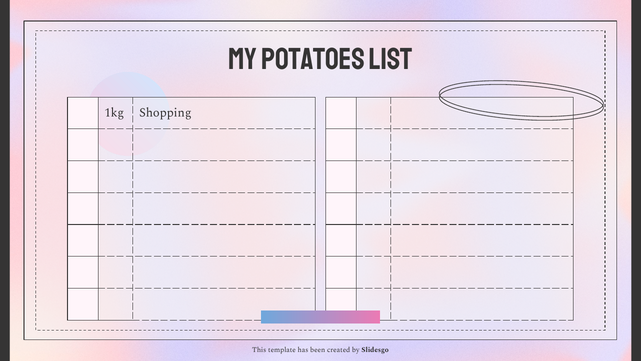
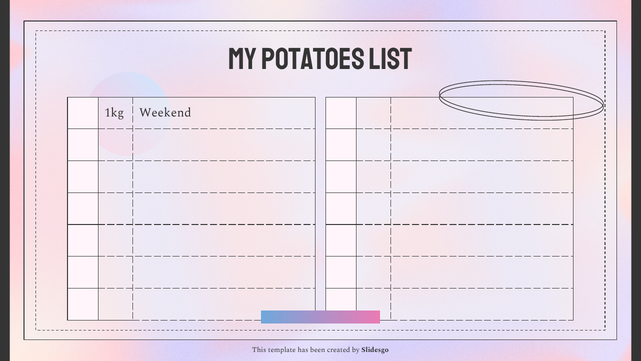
Shopping: Shopping -> Weekend
